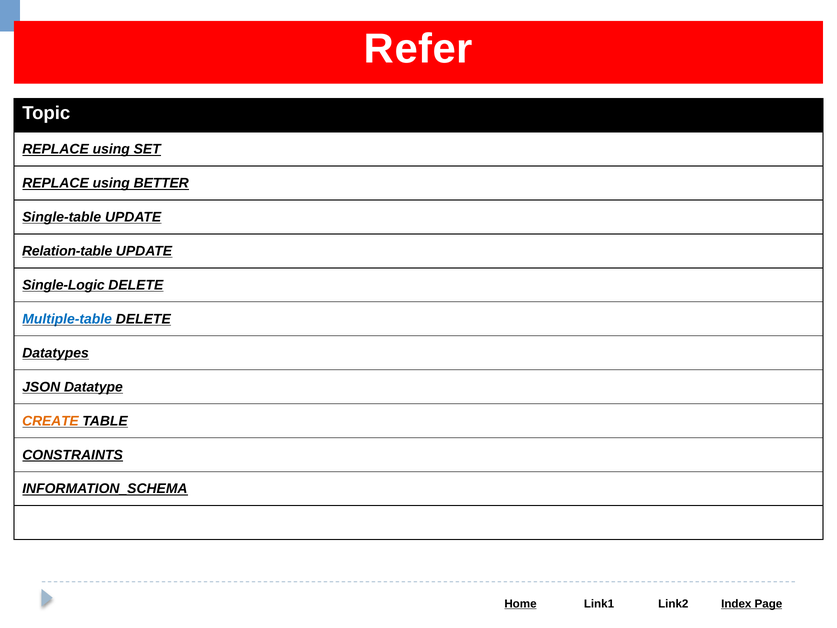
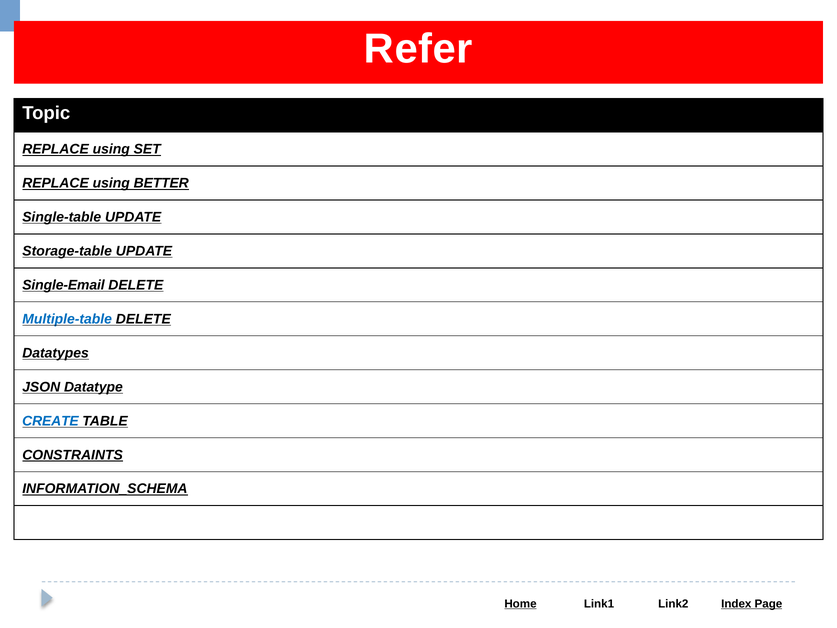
Relation-table: Relation-table -> Storage-table
Single-Logic: Single-Logic -> Single-Email
CREATE colour: orange -> blue
